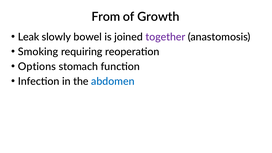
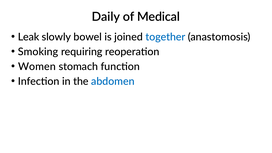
From: From -> Daily
Growth: Growth -> Medical
together colour: purple -> blue
Options: Options -> Women
